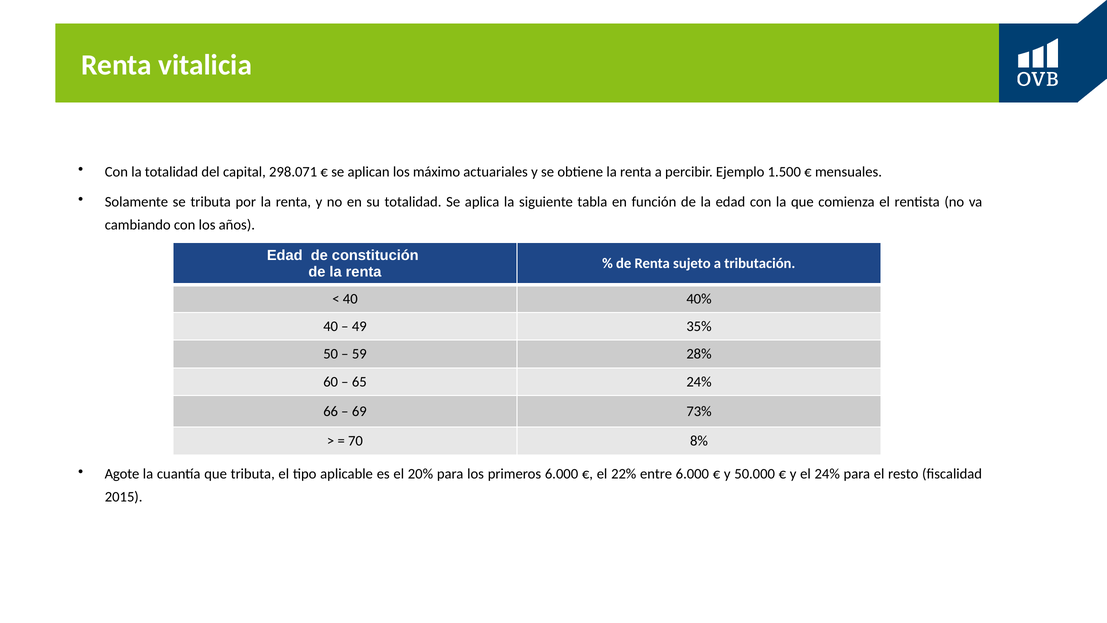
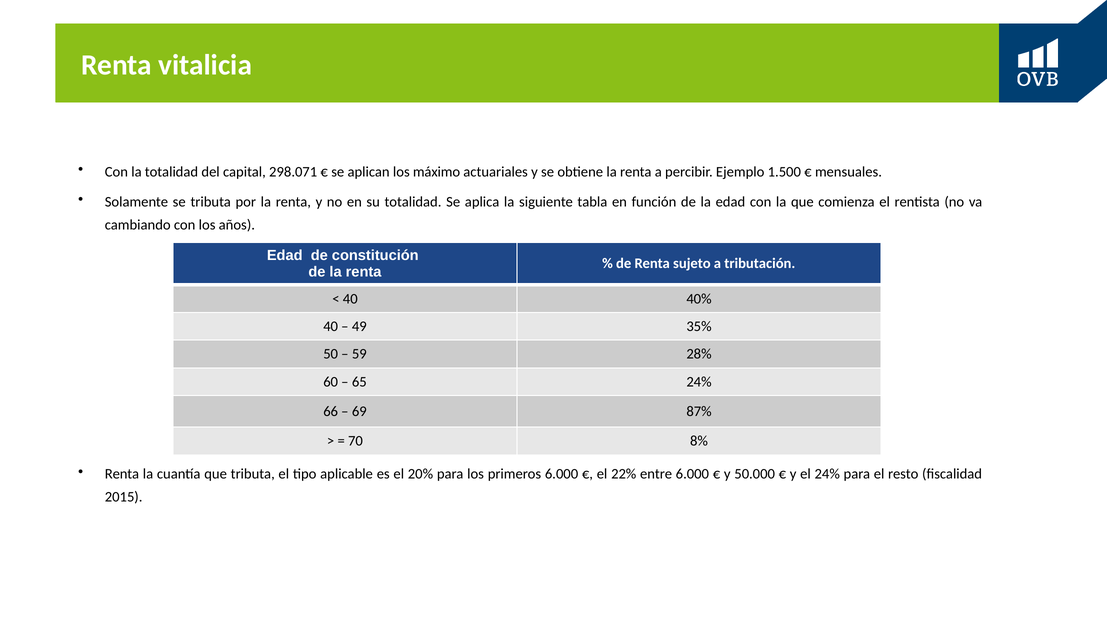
73%: 73% -> 87%
Agote at (122, 474): Agote -> Renta
